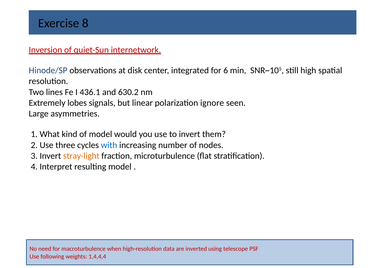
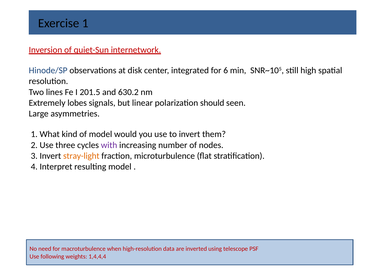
Exercise 8: 8 -> 1
436.1: 436.1 -> 201.5
ignore: ignore -> should
with colour: blue -> purple
